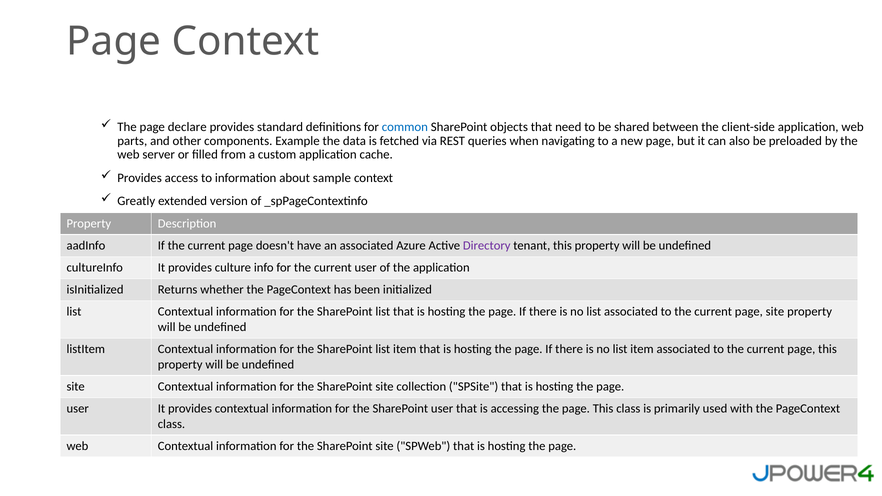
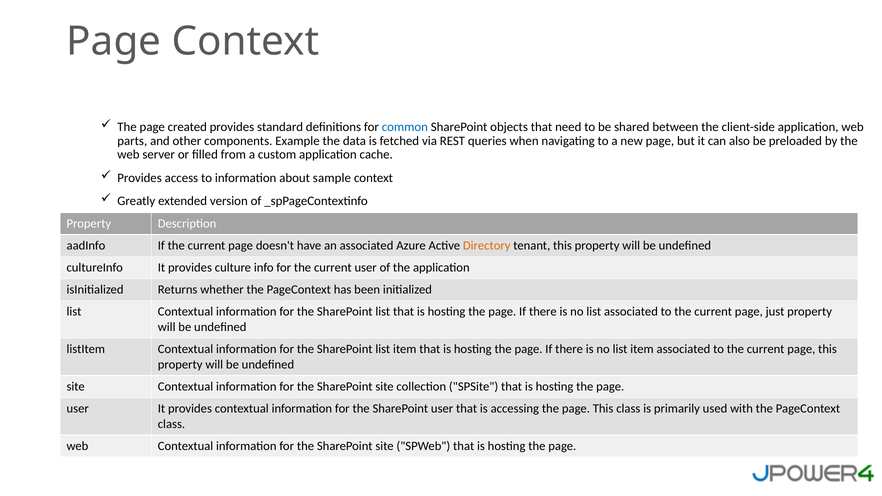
declare: declare -> created
Directory colour: purple -> orange
page site: site -> just
